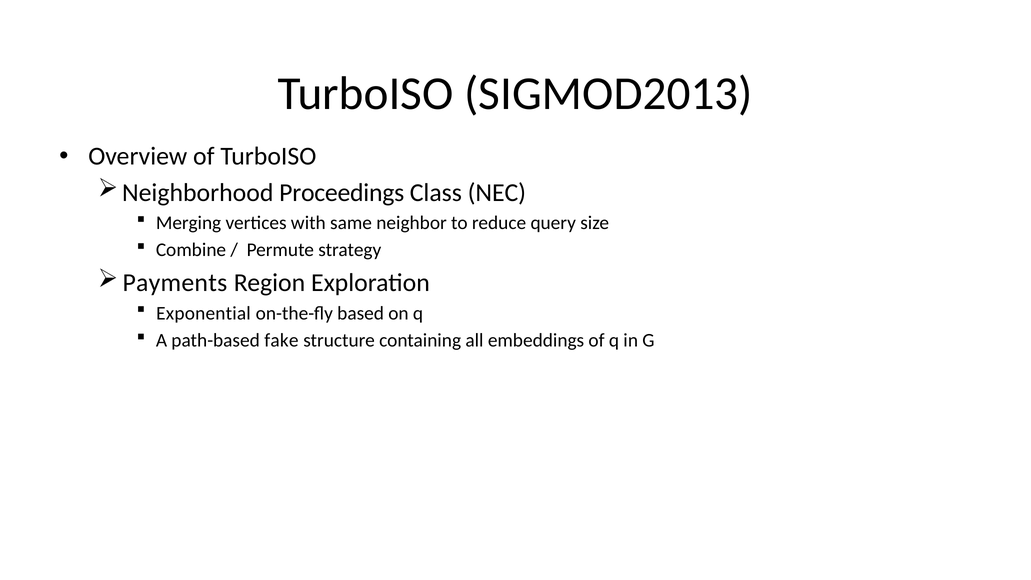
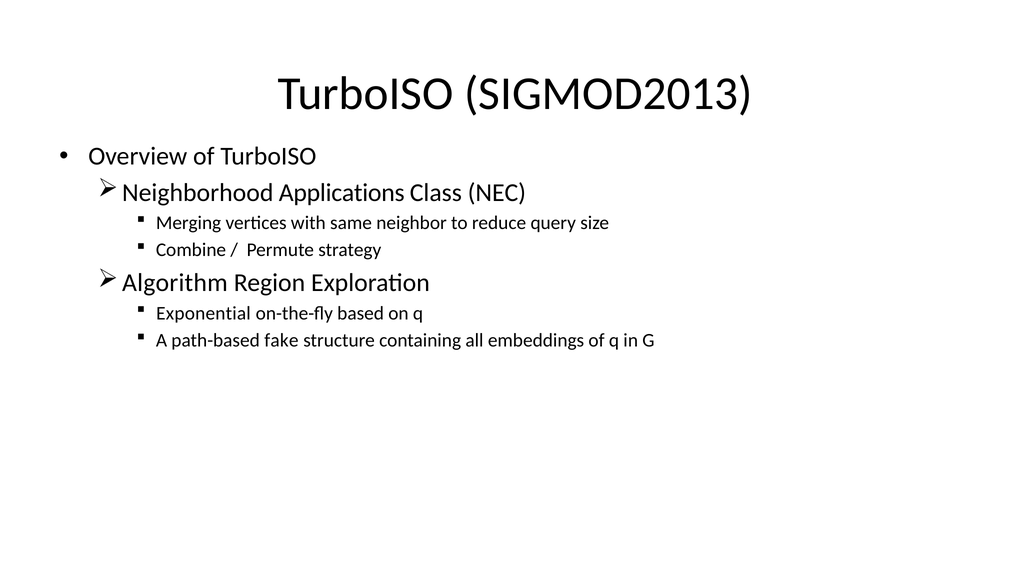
Proceedings: Proceedings -> Applications
Payments: Payments -> Algorithm
